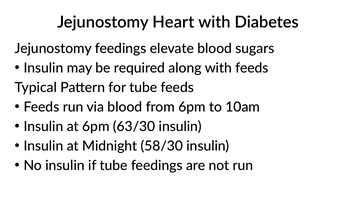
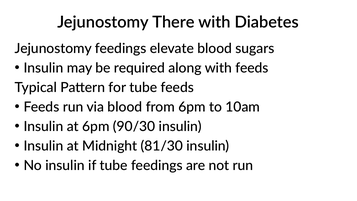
Heart: Heart -> There
63/30: 63/30 -> 90/30
58/30: 58/30 -> 81/30
